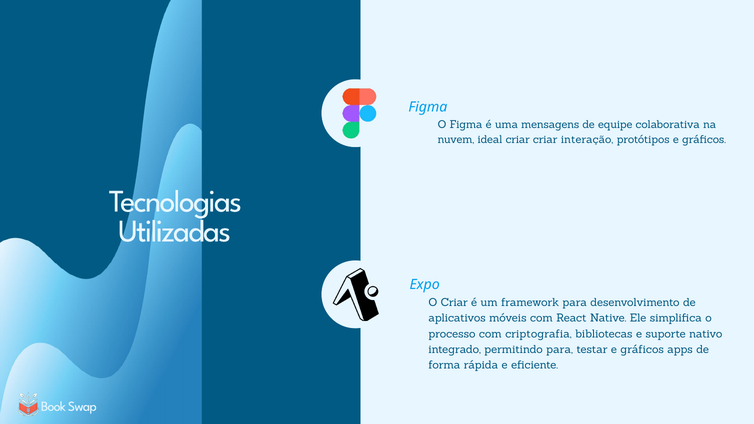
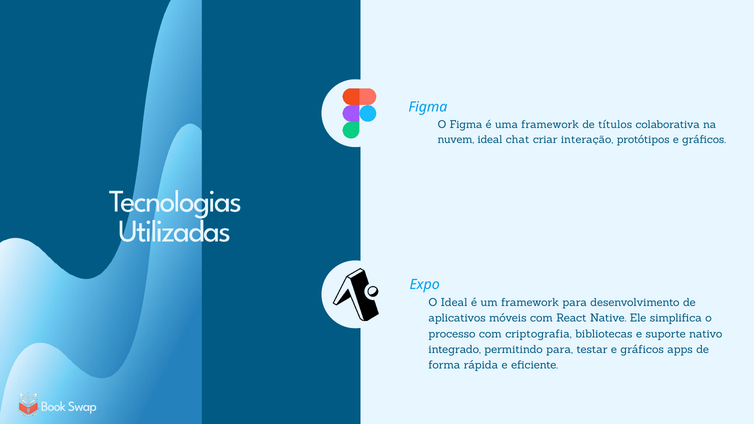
uma mensagens: mensagens -> framework
equipe: equipe -> títulos
ideal criar: criar -> chat
O Criar: Criar -> Ideal
